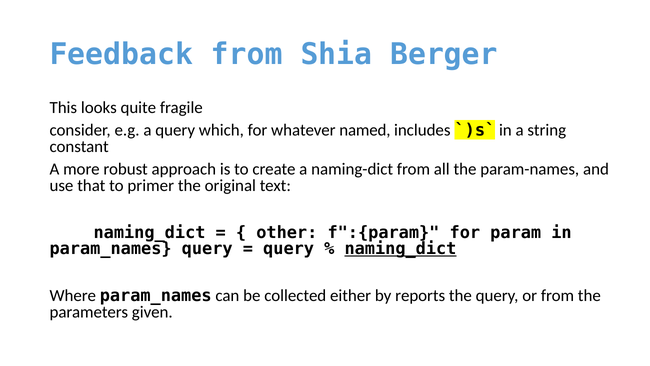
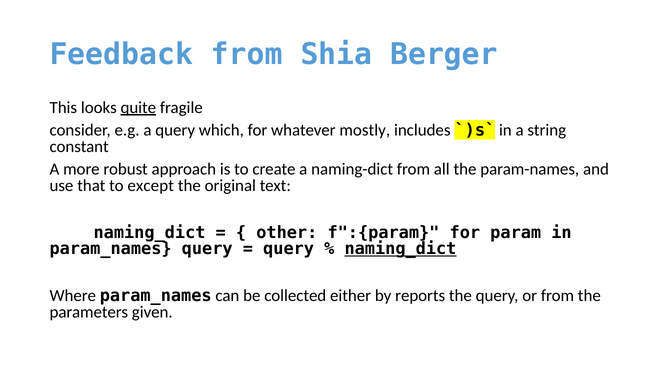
quite underline: none -> present
named: named -> mostly
primer: primer -> except
